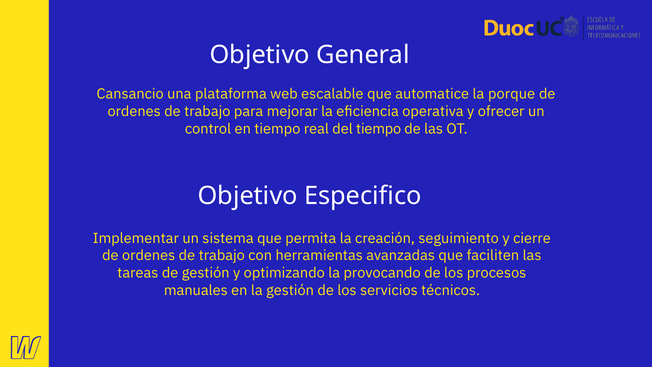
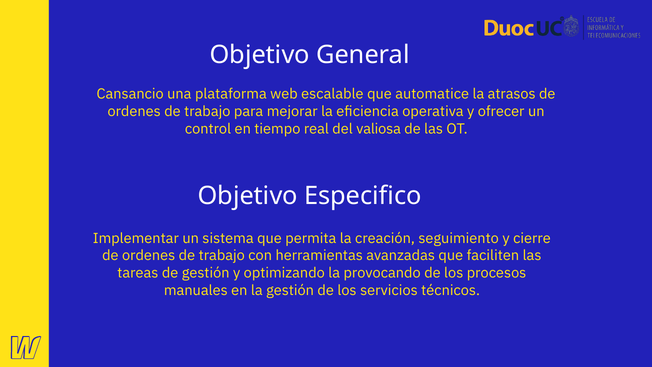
porque: porque -> atrasos
del tiempo: tiempo -> valiosa
